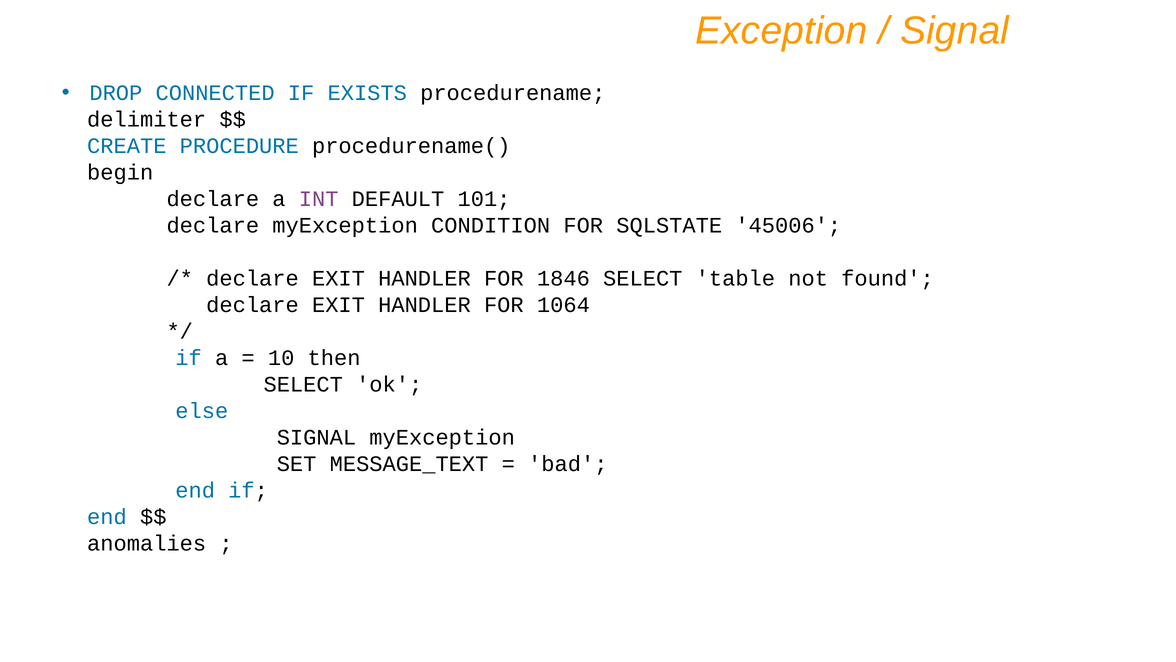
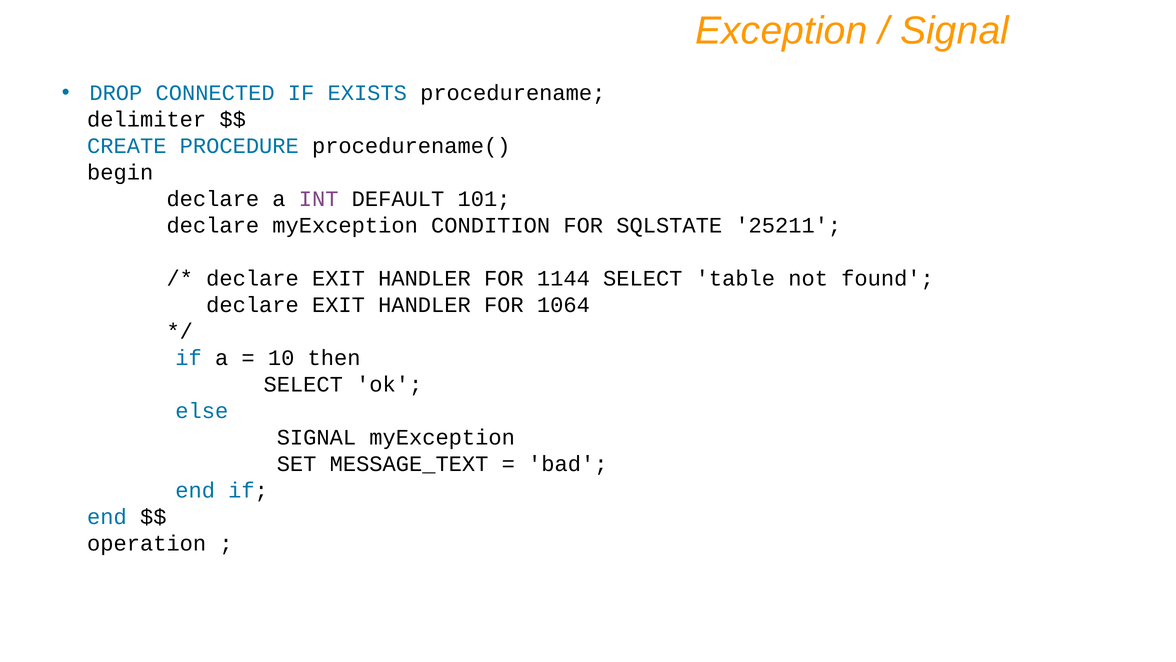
45006: 45006 -> 25211
1846: 1846 -> 1144
anomalies: anomalies -> operation
